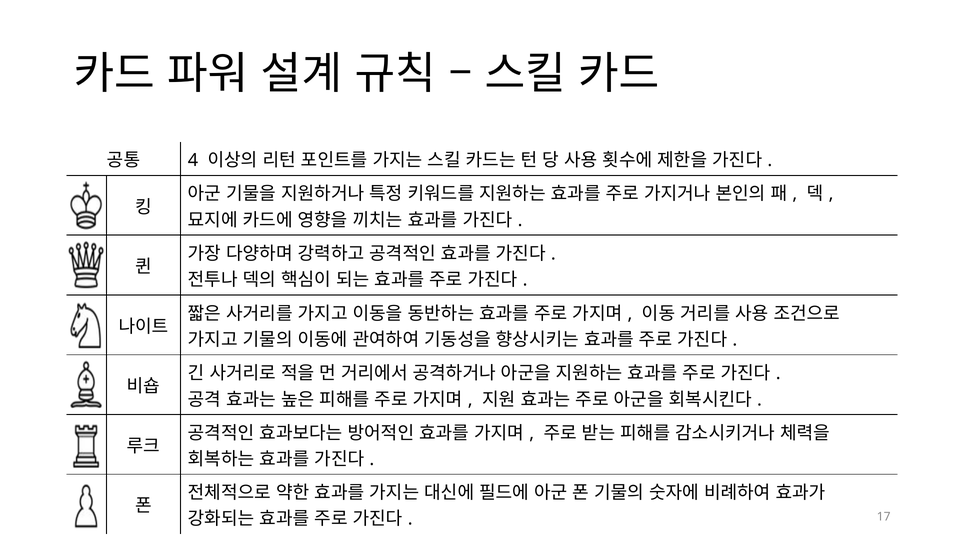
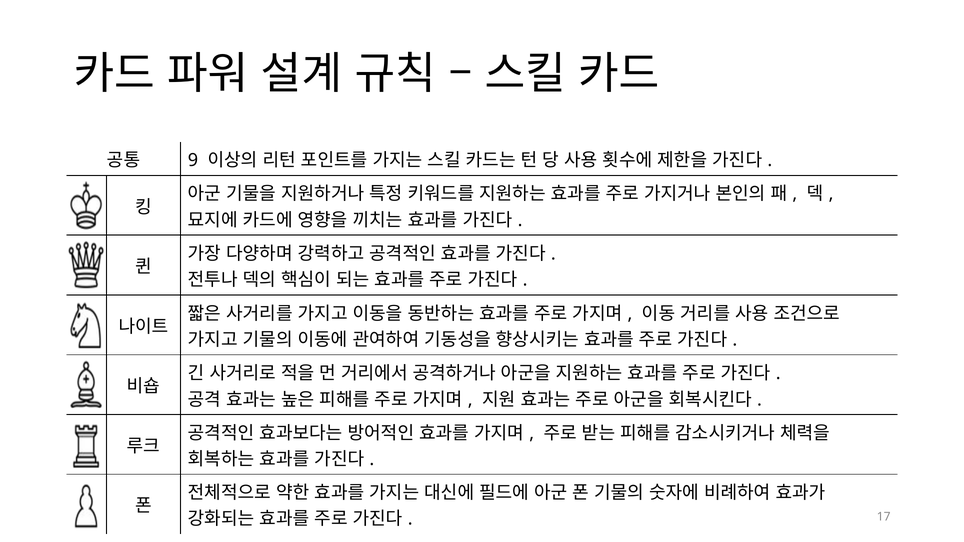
4: 4 -> 9
